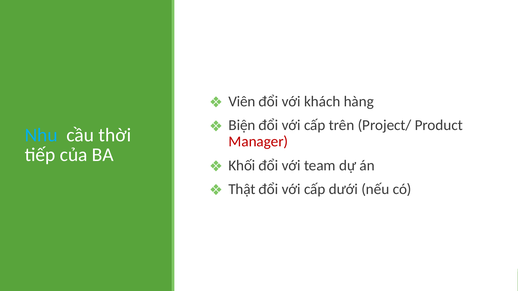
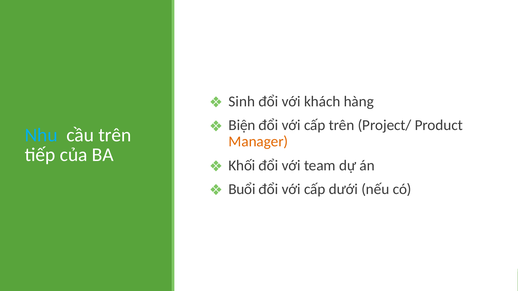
Viên: Viên -> Sinh
cầu thời: thời -> trên
Manager colour: red -> orange
Thật: Thật -> Buổi
